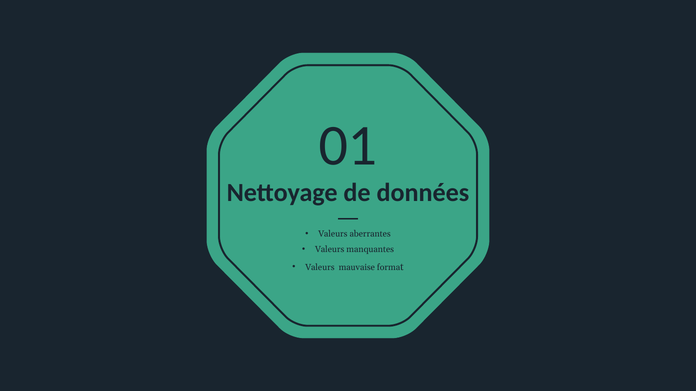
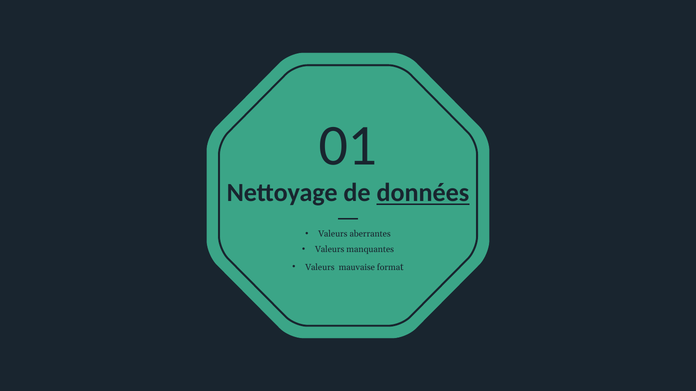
données underline: none -> present
